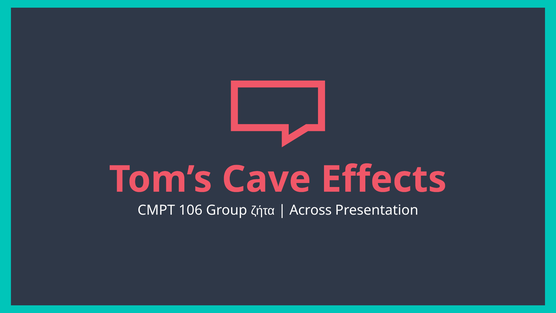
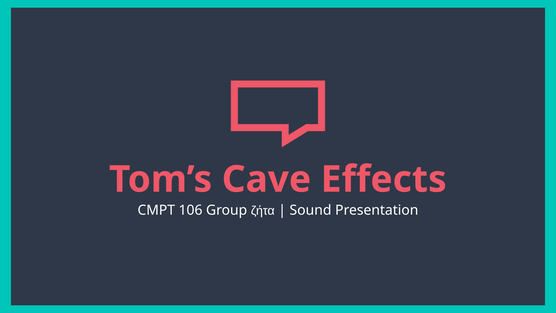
Across: Across -> Sound
